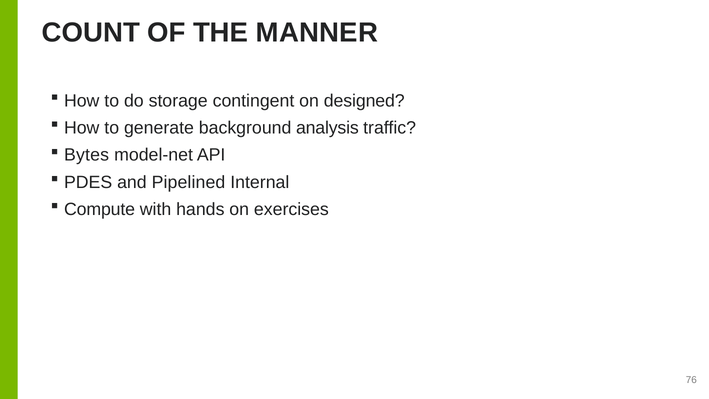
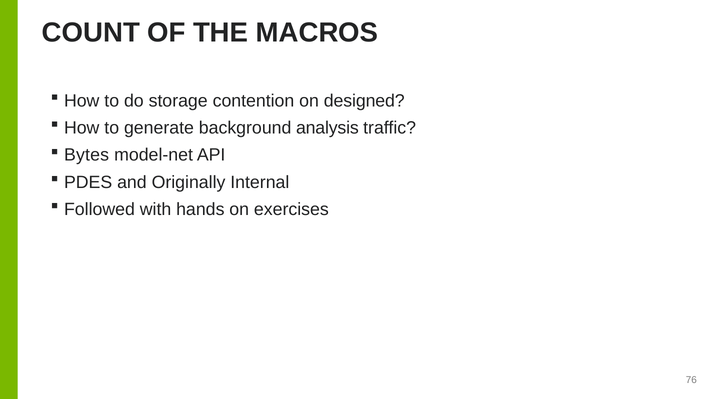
MANNER: MANNER -> MACROS
contingent: contingent -> contention
Pipelined: Pipelined -> Originally
Compute: Compute -> Followed
